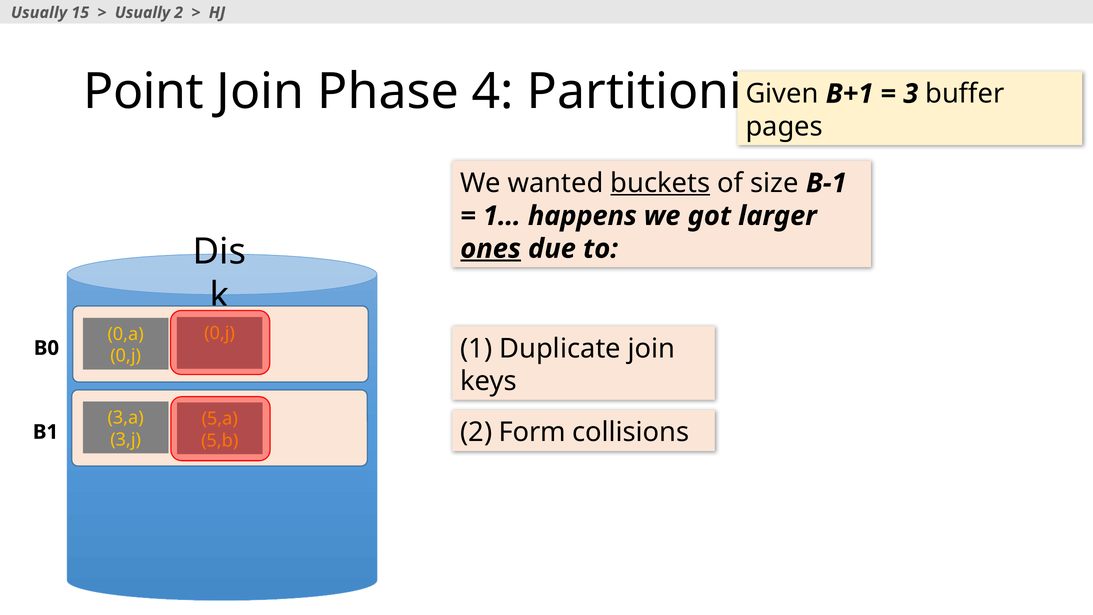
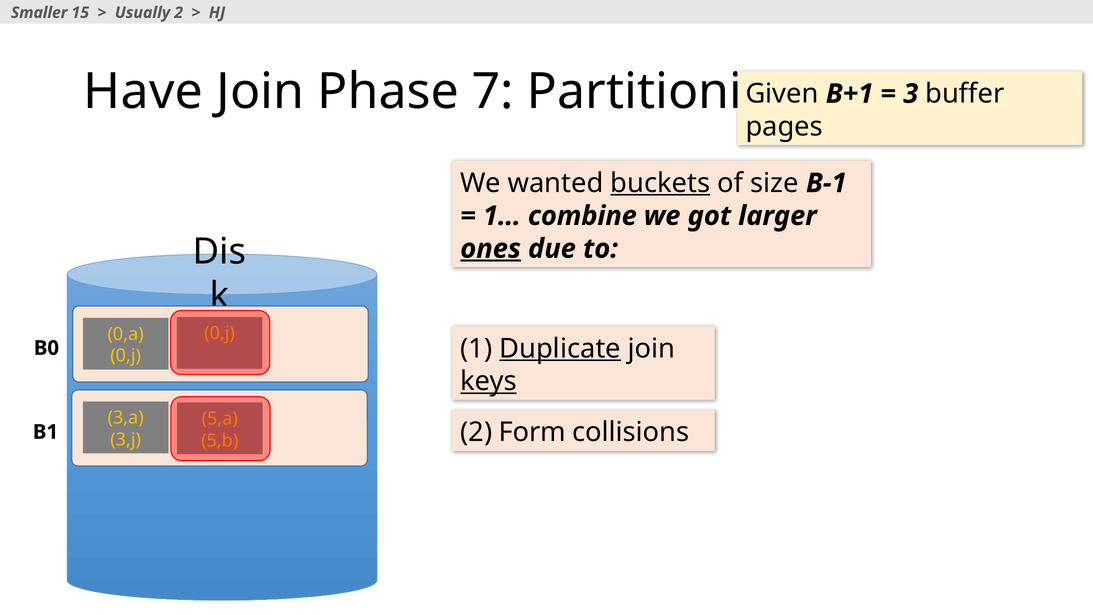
Usually at (39, 13): Usually -> Smaller
Point: Point -> Have
4: 4 -> 7
happens: happens -> combine
Duplicate underline: none -> present
keys underline: none -> present
